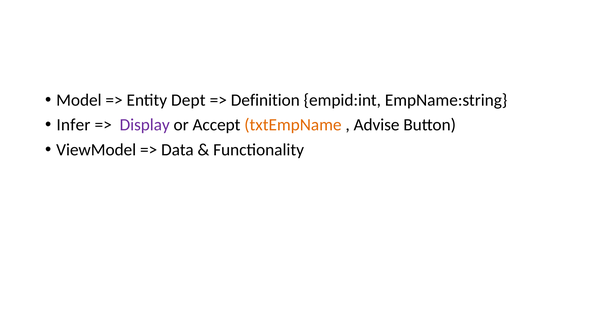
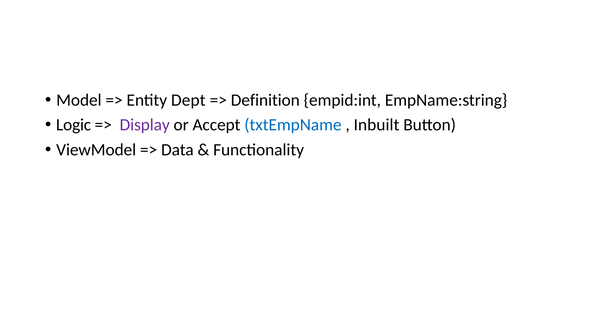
Infer: Infer -> Logic
txtEmpName colour: orange -> blue
Advise: Advise -> Inbuilt
